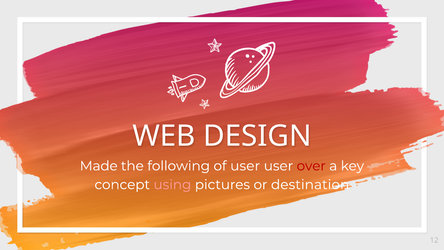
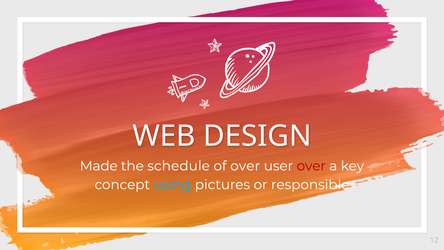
following: following -> schedule
of user: user -> over
using colour: pink -> light blue
destination: destination -> responsible
